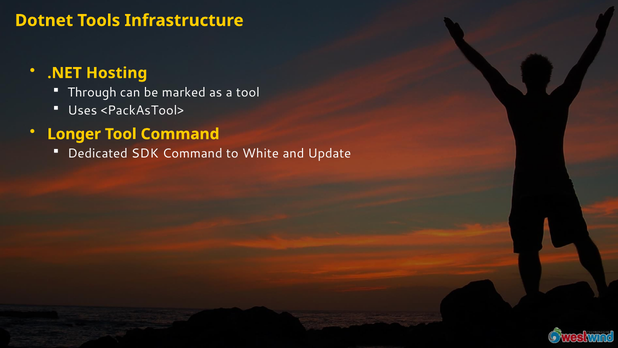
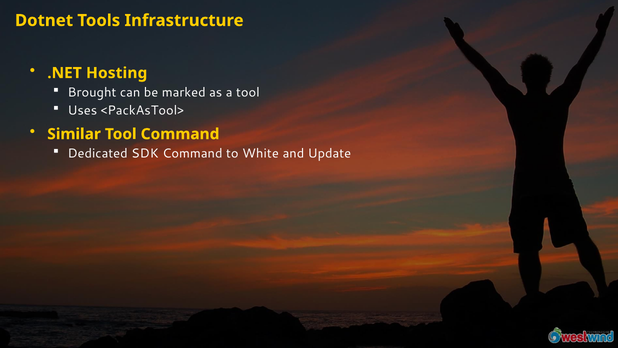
Through: Through -> Brought
Longer: Longer -> Similar
